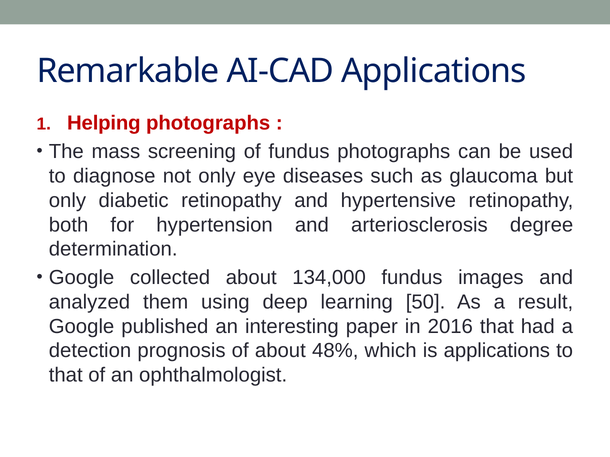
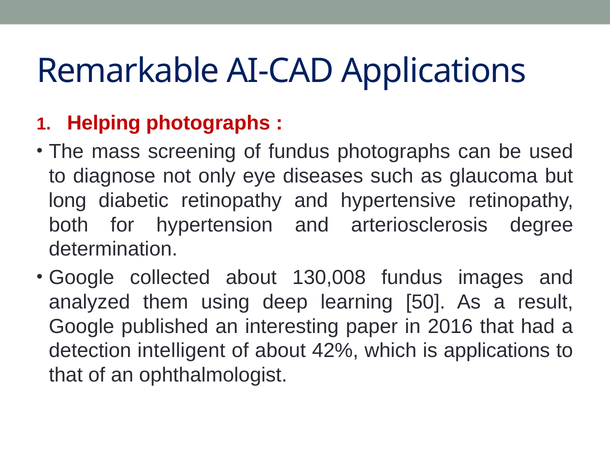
only at (67, 201): only -> long
134,000: 134,000 -> 130,008
prognosis: prognosis -> intelligent
48%: 48% -> 42%
